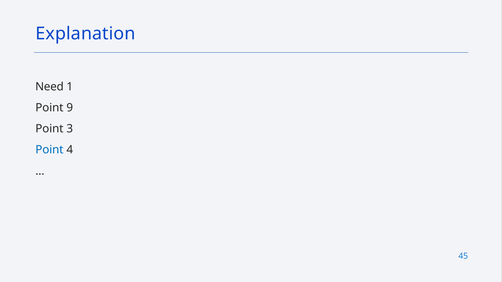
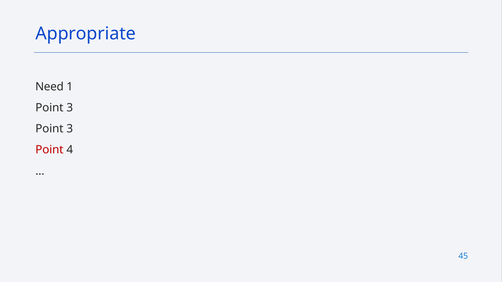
Explanation: Explanation -> Appropriate
9 at (70, 108): 9 -> 3
Point at (49, 150) colour: blue -> red
